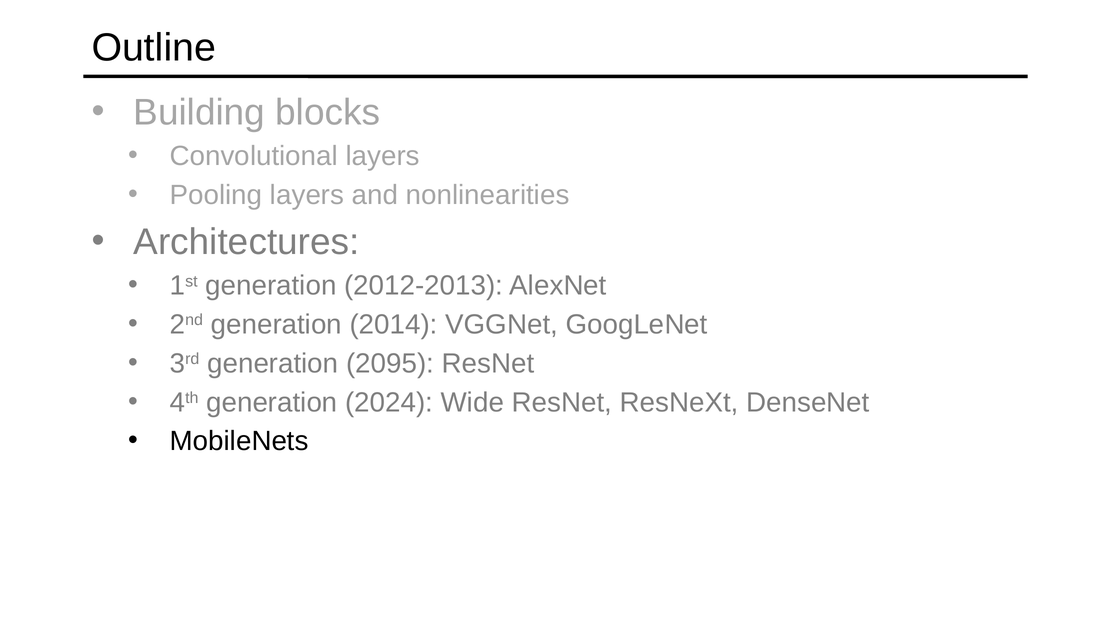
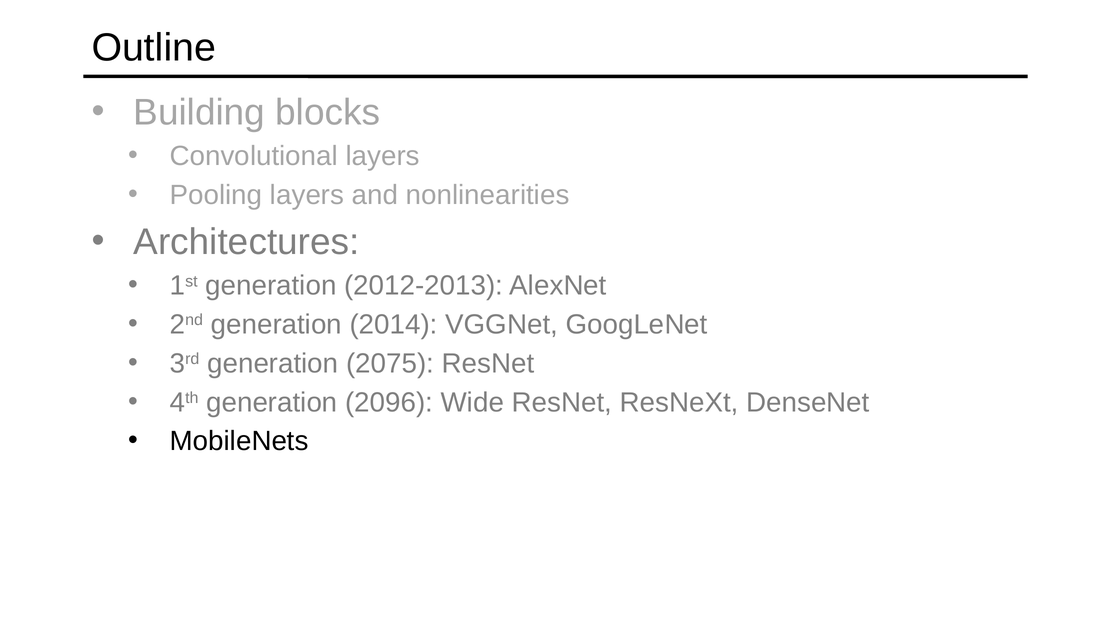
2095: 2095 -> 2075
2024: 2024 -> 2096
